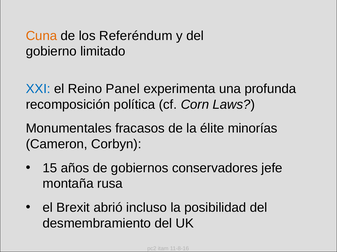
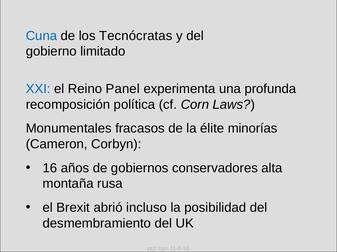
Cuna colour: orange -> blue
Referéndum: Referéndum -> Tecnócratas
15: 15 -> 16
jefe: jefe -> alta
